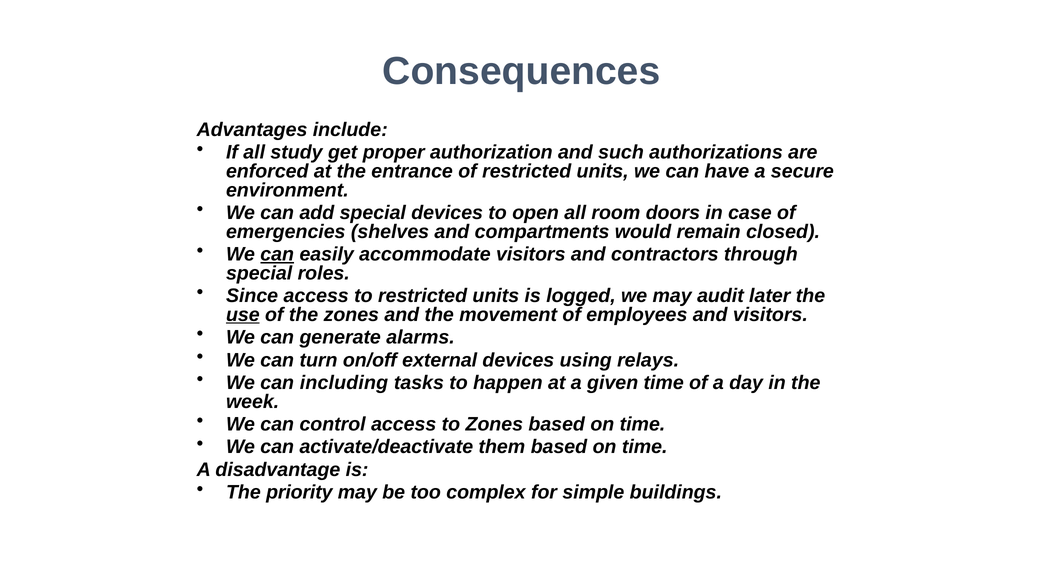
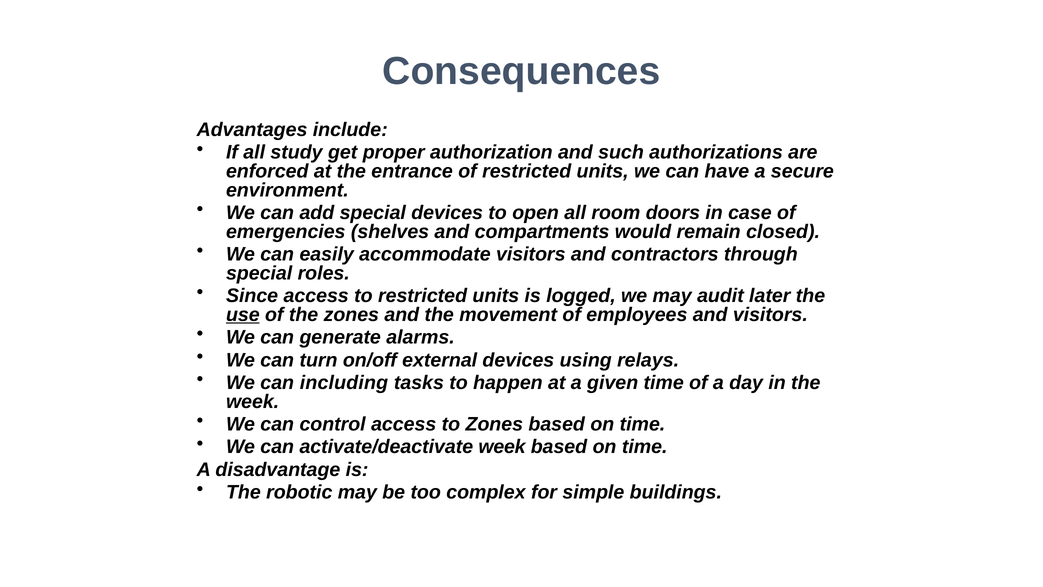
can at (277, 254) underline: present -> none
activate/deactivate them: them -> week
priority: priority -> robotic
